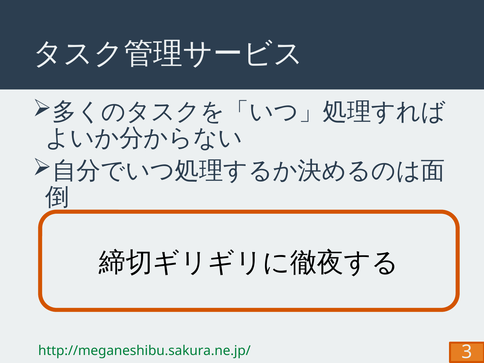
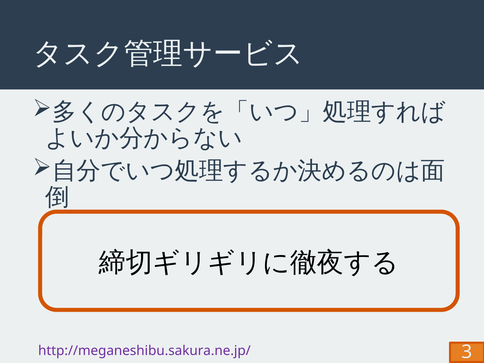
http://meganeshibu.sakura.ne.jp/ colour: green -> purple
